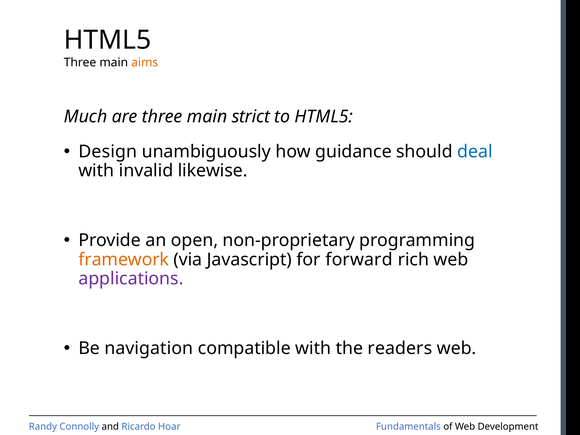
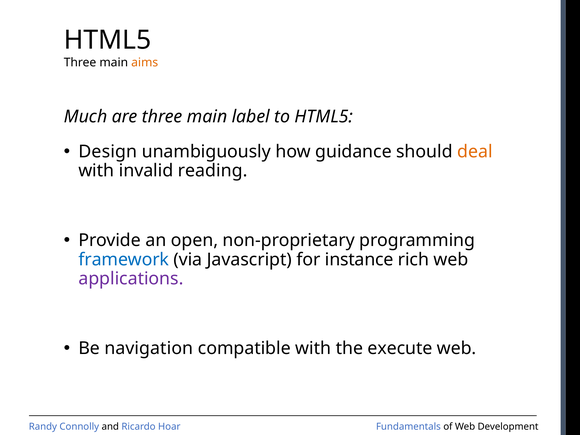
strict: strict -> label
deal colour: blue -> orange
likewise: likewise -> reading
framework colour: orange -> blue
forward: forward -> instance
readers: readers -> execute
